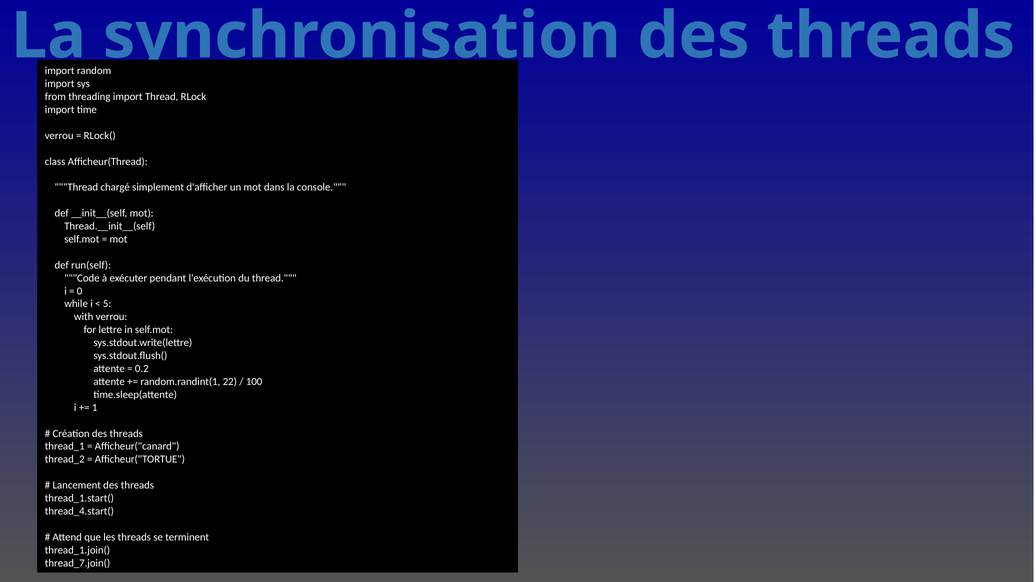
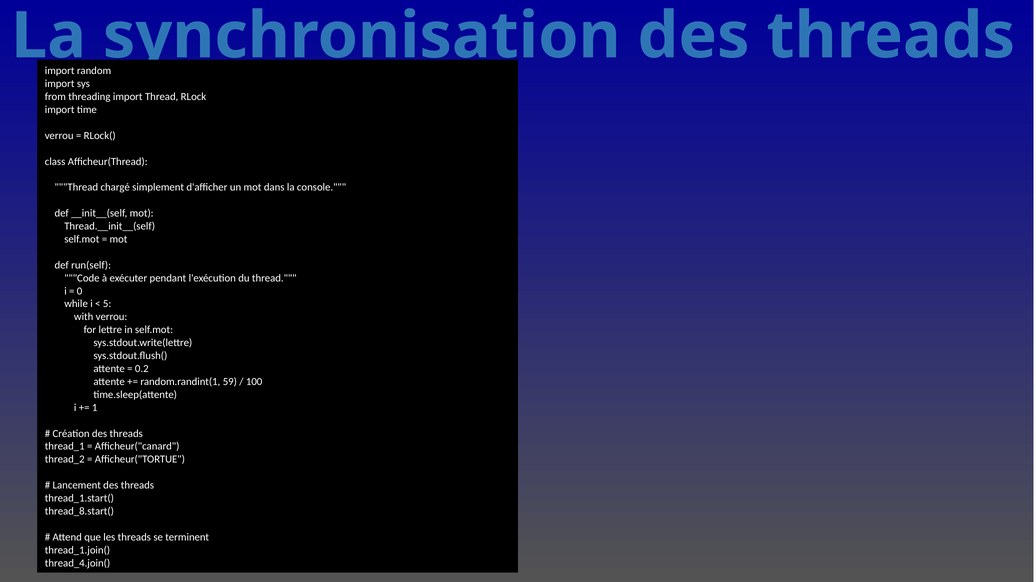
22: 22 -> 59
thread_4.start(: thread_4.start( -> thread_8.start(
thread_7.join(: thread_7.join( -> thread_4.join(
